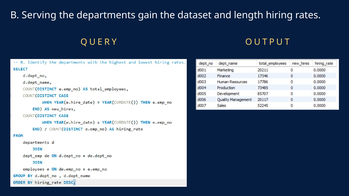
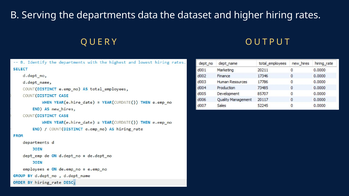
gain: gain -> data
length: length -> higher
